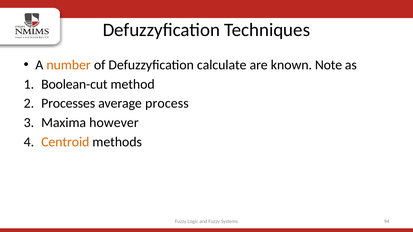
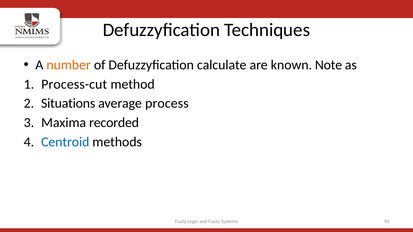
Boolean-cut: Boolean-cut -> Process-cut
Processes: Processes -> Situations
however: however -> recorded
Centroid colour: orange -> blue
